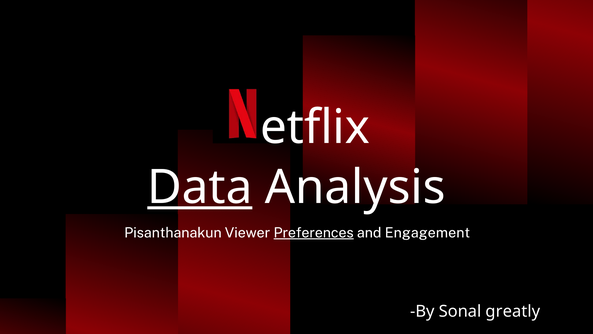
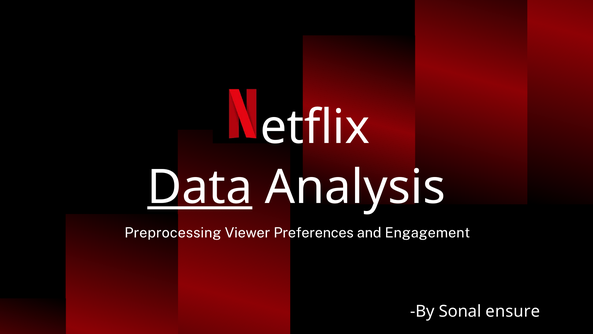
Pisanthanakun: Pisanthanakun -> Preprocessing
Preferences underline: present -> none
greatly: greatly -> ensure
